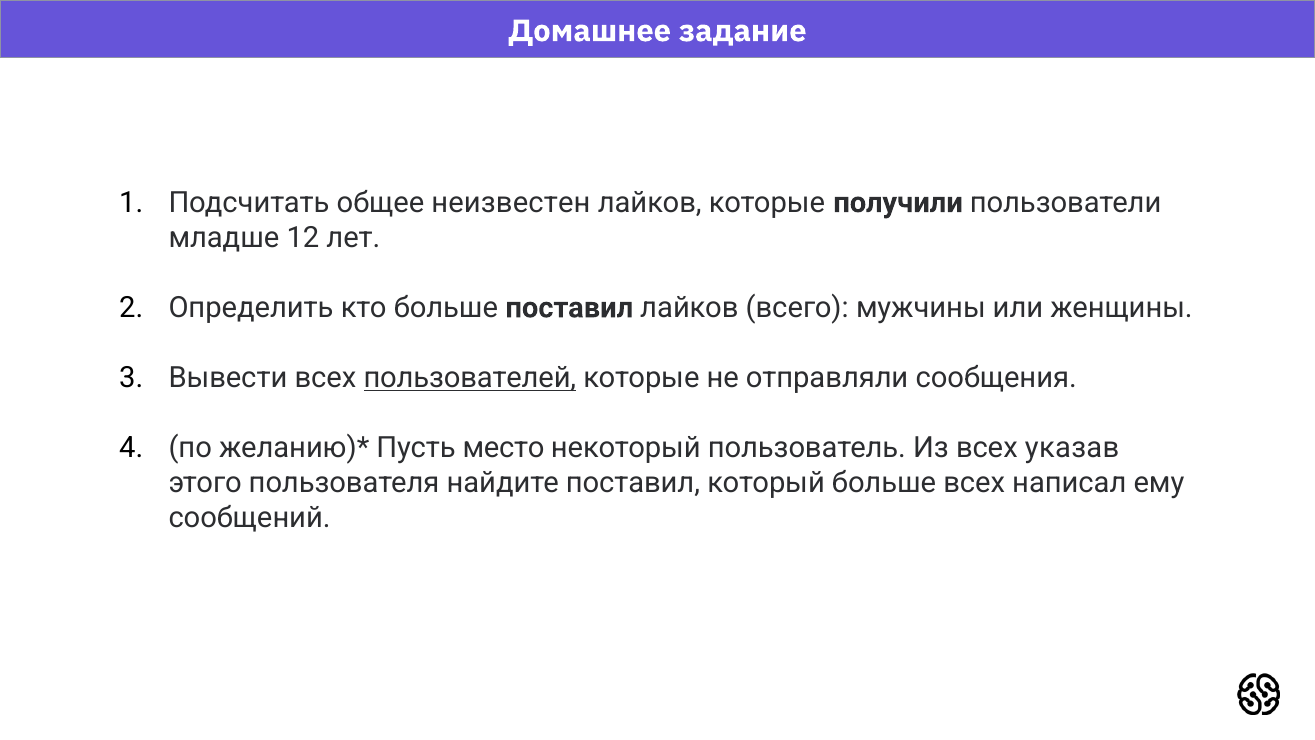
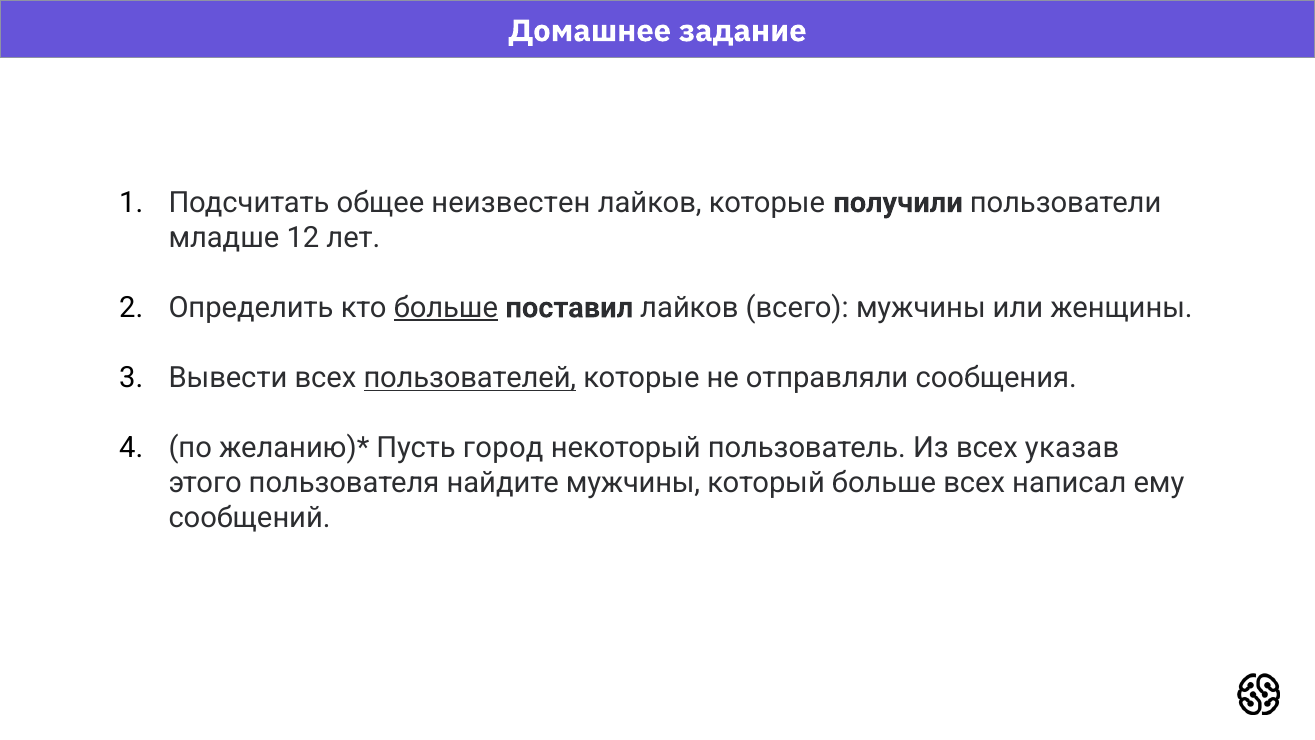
больше at (446, 308) underline: none -> present
место: место -> город
найдите поставил: поставил -> мужчины
